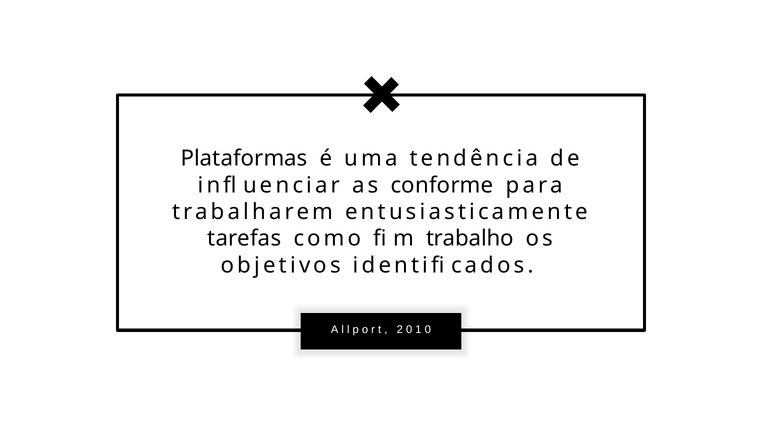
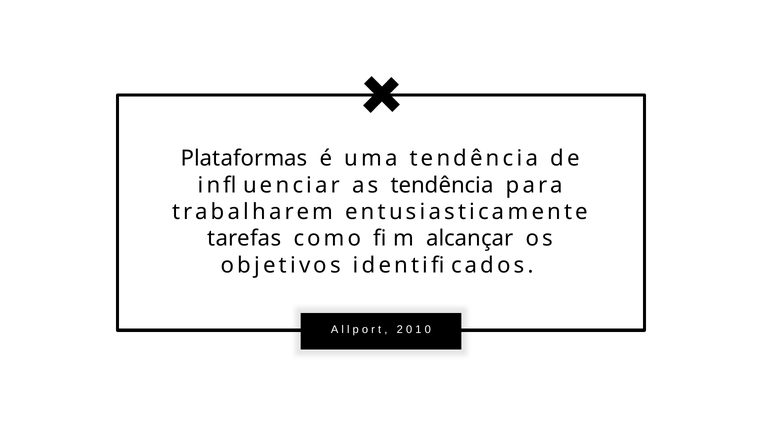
as conforme: conforme -> tendência
trabalho: trabalho -> alcançar
